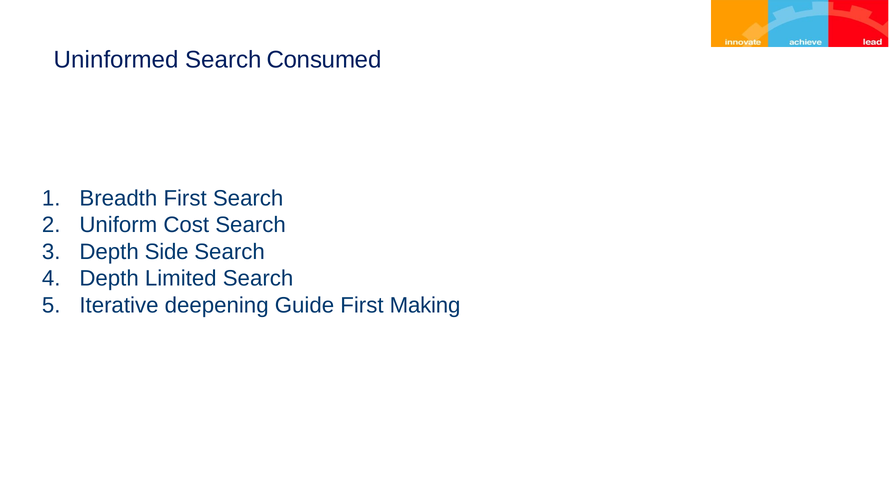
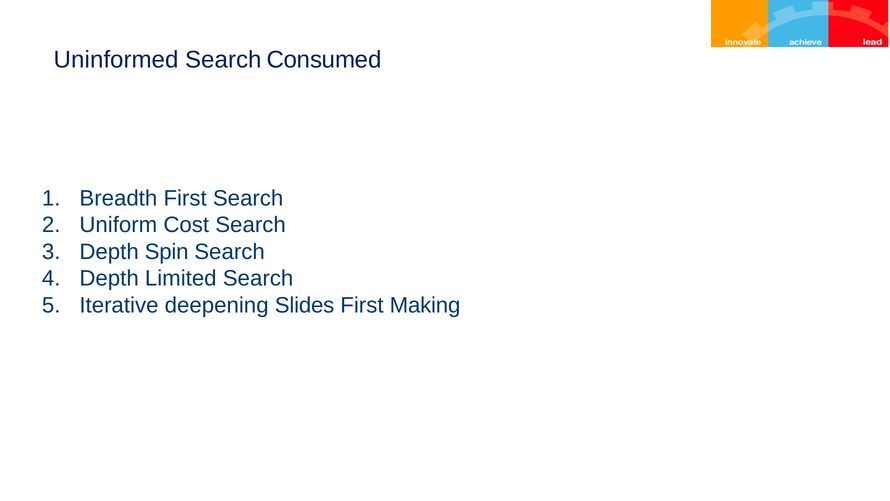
Side: Side -> Spin
Guide: Guide -> Slides
